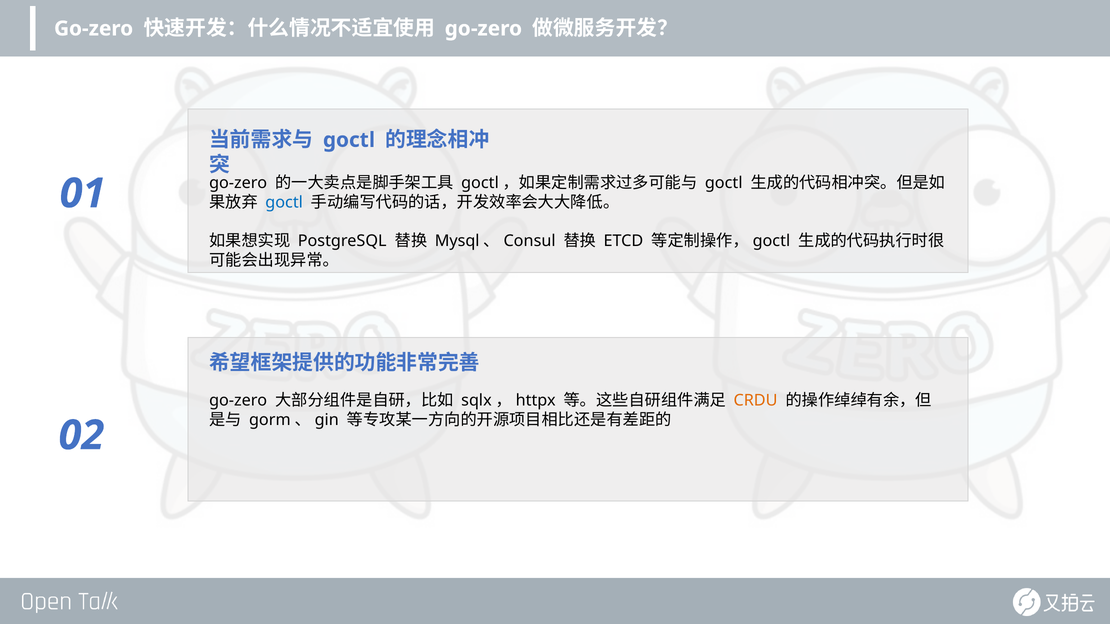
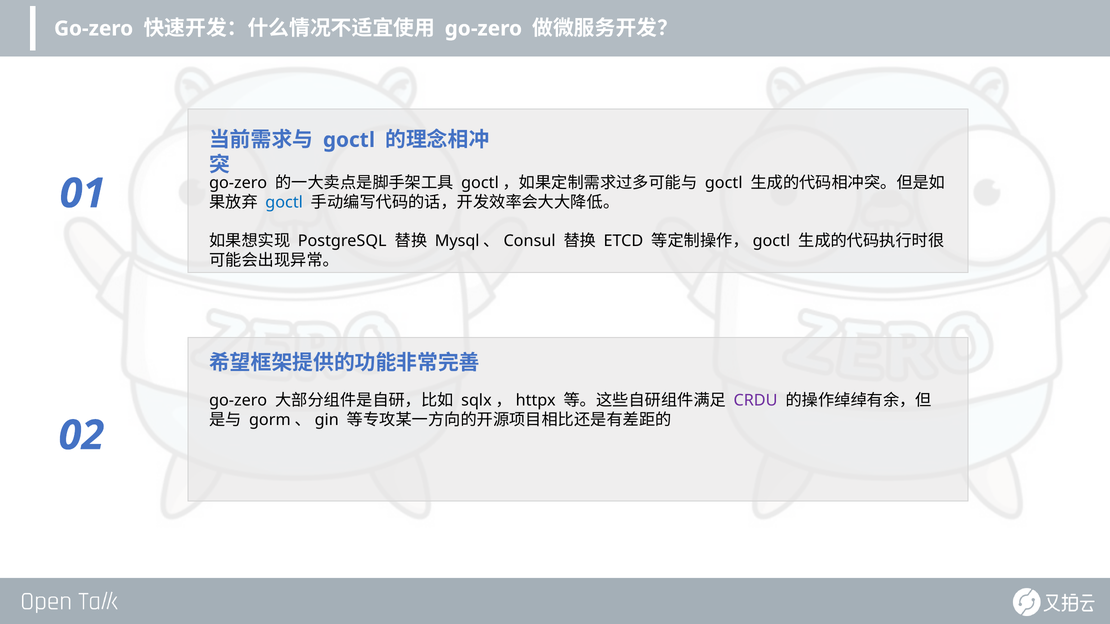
CRDU colour: orange -> purple
